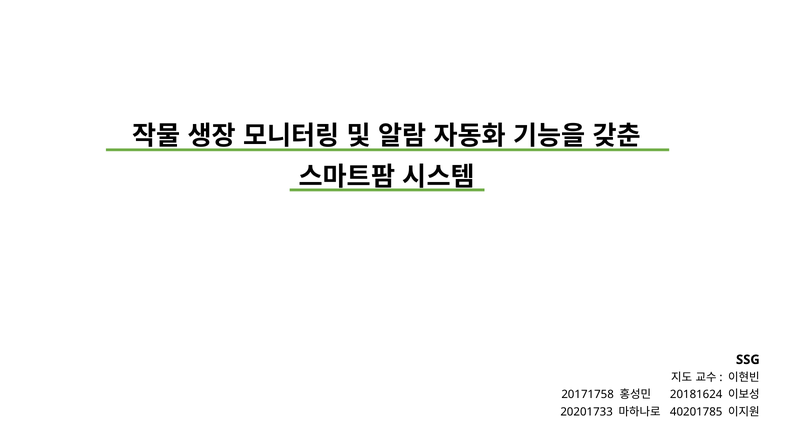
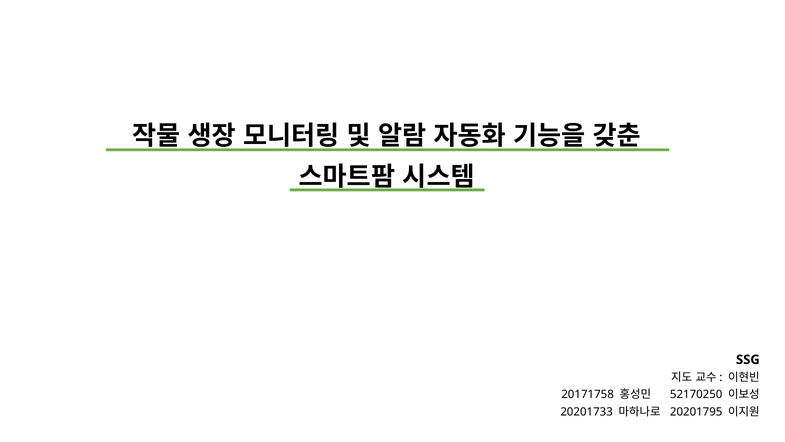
20181624: 20181624 -> 52170250
40201785: 40201785 -> 20201795
